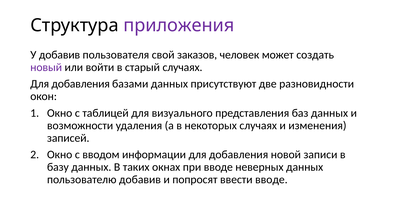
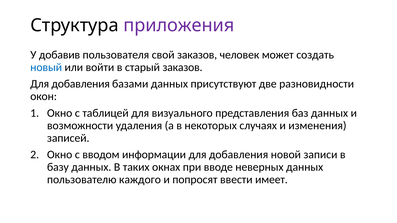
новый colour: purple -> blue
старый случаях: случаях -> заказов
пользователю добавив: добавив -> каждого
ввести вводе: вводе -> имеет
